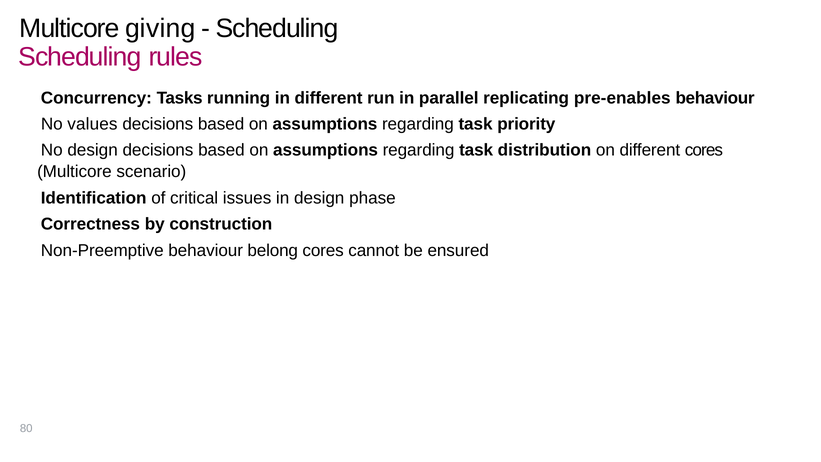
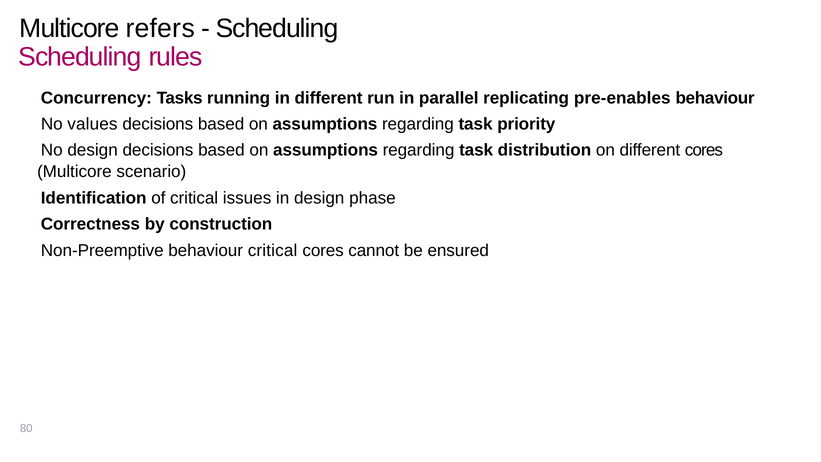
giving: giving -> refers
behaviour belong: belong -> critical
